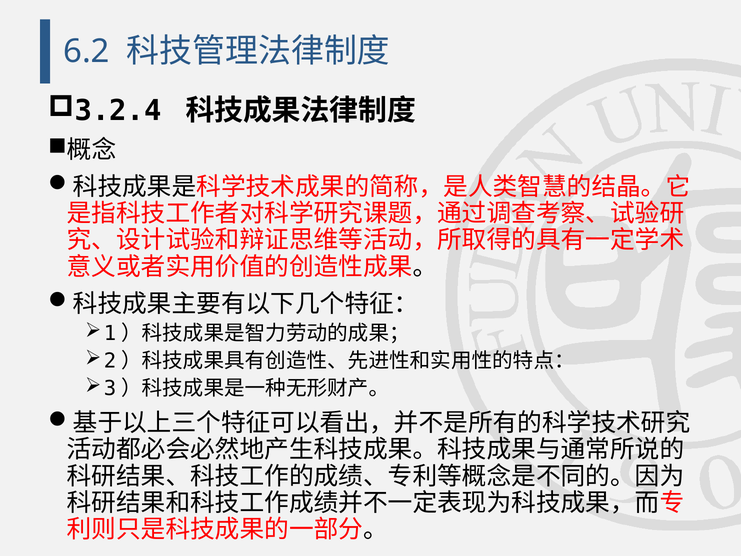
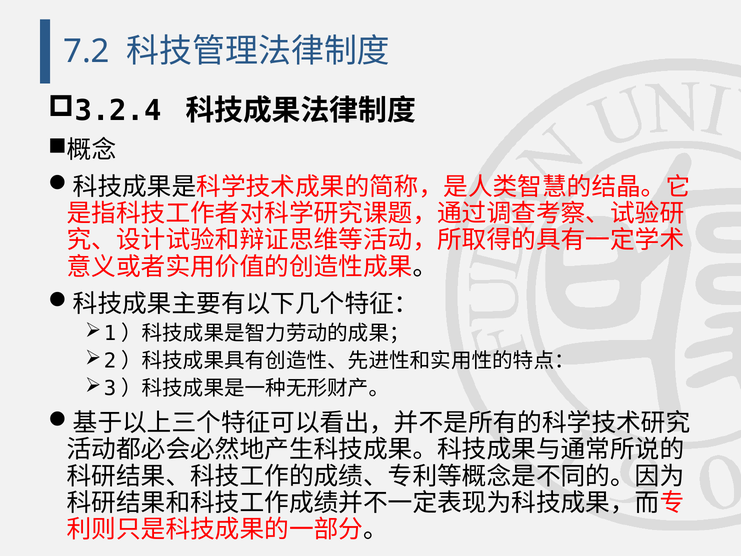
6.2: 6.2 -> 7.2
